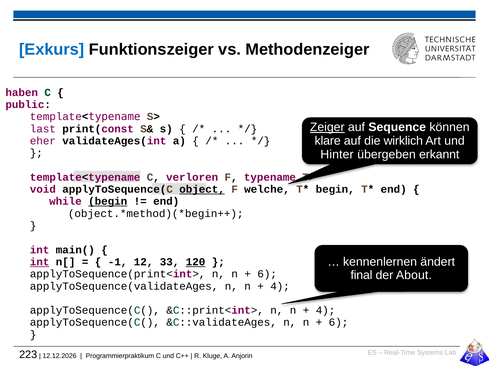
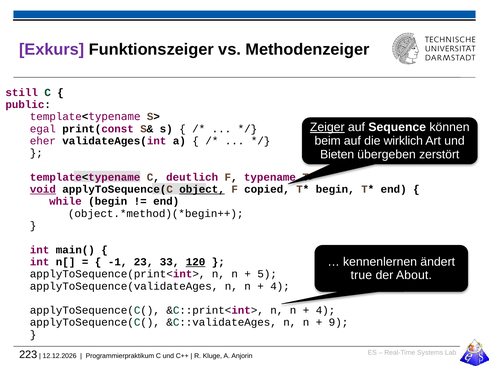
Exkurs colour: blue -> purple
haben: haben -> still
last: last -> egal
klare: klare -> beim
Hinter: Hinter -> Bieten
erkannt: erkannt -> zerstört
verloren: verloren -> deutlich
void underline: none -> present
welche: welche -> copied
begin at (108, 202) underline: present -> none
int at (40, 262) underline: present -> none
12: 12 -> 23
final: final -> true
6 at (267, 275): 6 -> 5
6 at (339, 323): 6 -> 9
